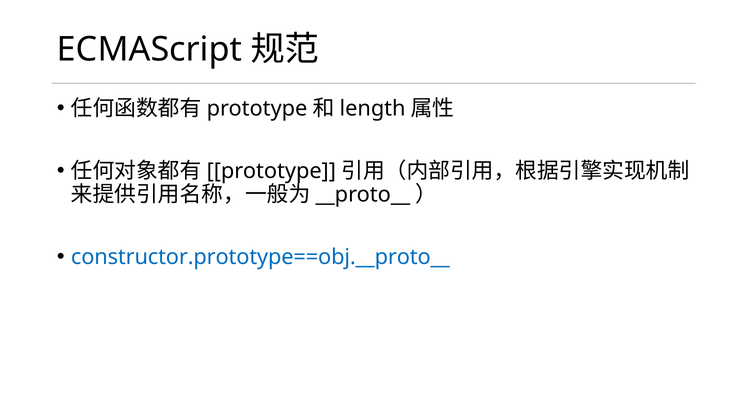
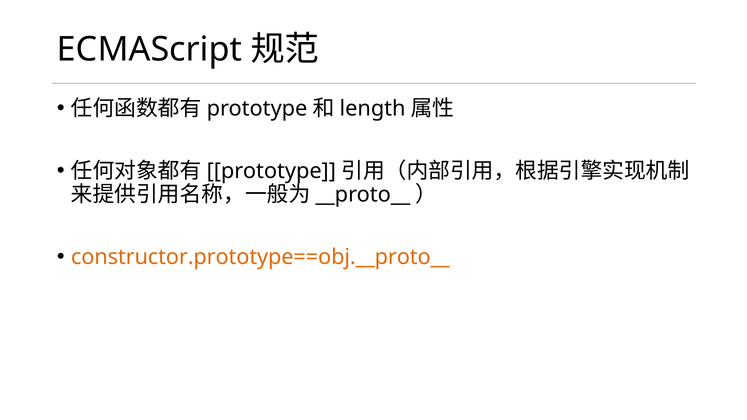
constructor.prototype==obj.__proto__ colour: blue -> orange
